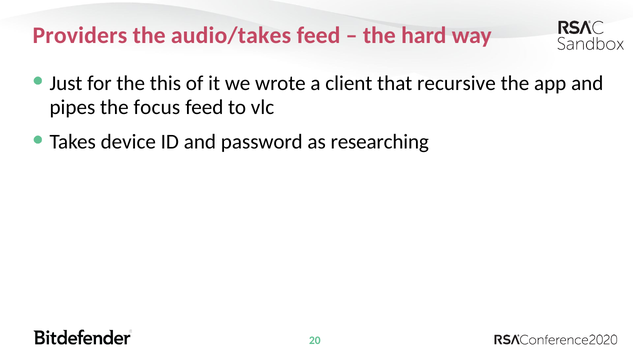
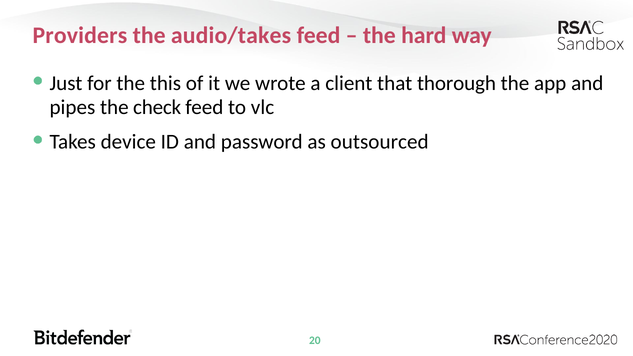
recursive: recursive -> thorough
focus: focus -> check
researching: researching -> outsourced
